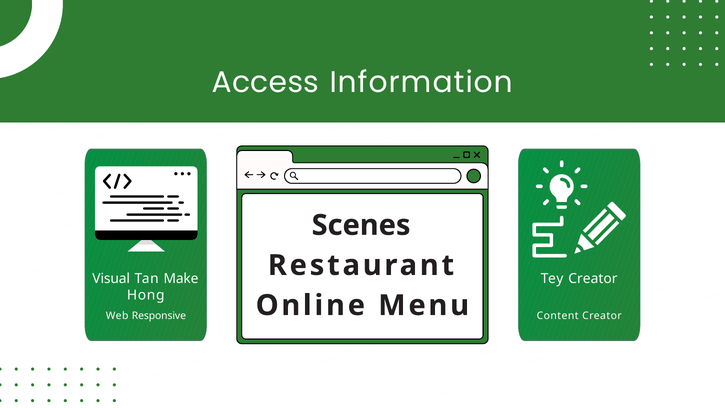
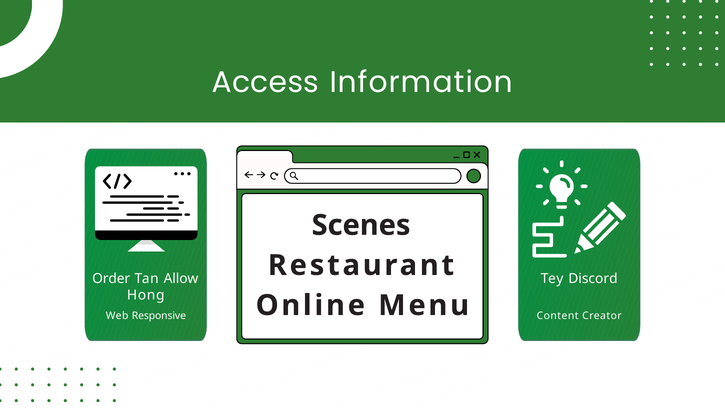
Visual: Visual -> Order
Make: Make -> Allow
Tey Creator: Creator -> Discord
